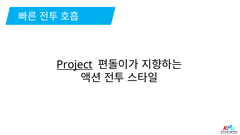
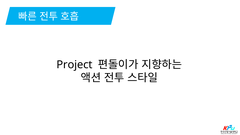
Project underline: present -> none
